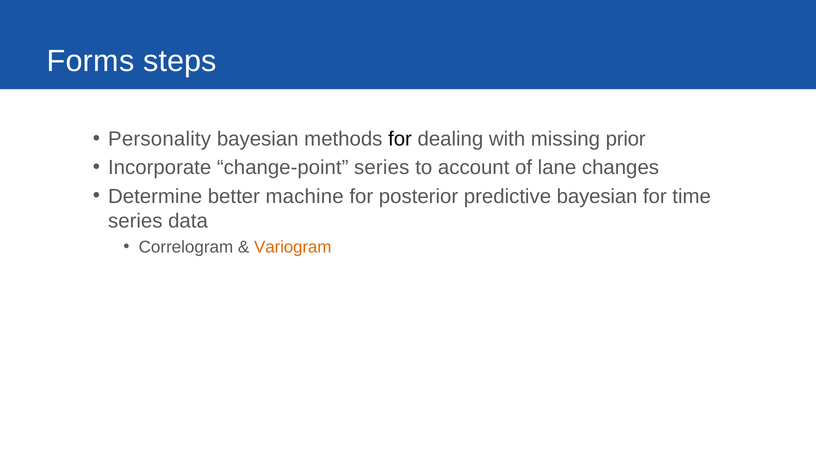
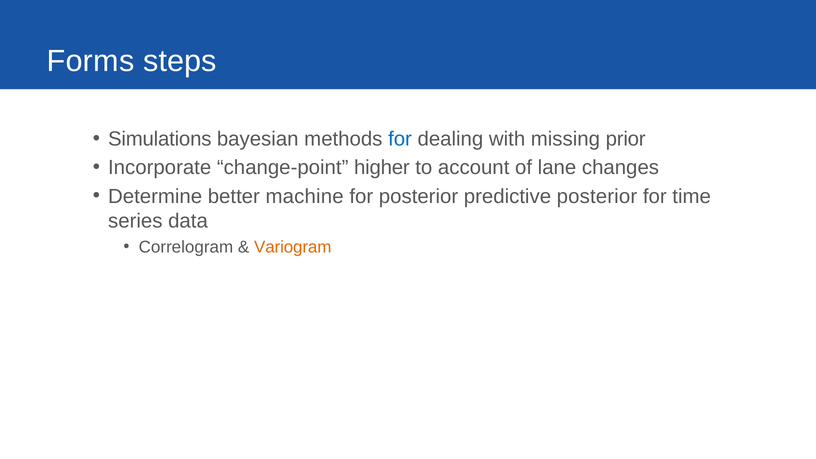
Personality: Personality -> Simulations
for at (400, 139) colour: black -> blue
change-point series: series -> higher
predictive bayesian: bayesian -> posterior
